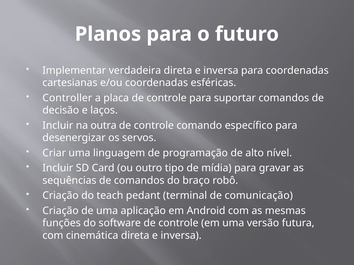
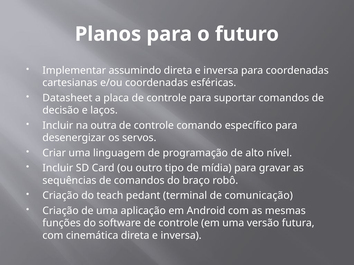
verdadeira: verdadeira -> assumindo
Controller: Controller -> Datasheet
